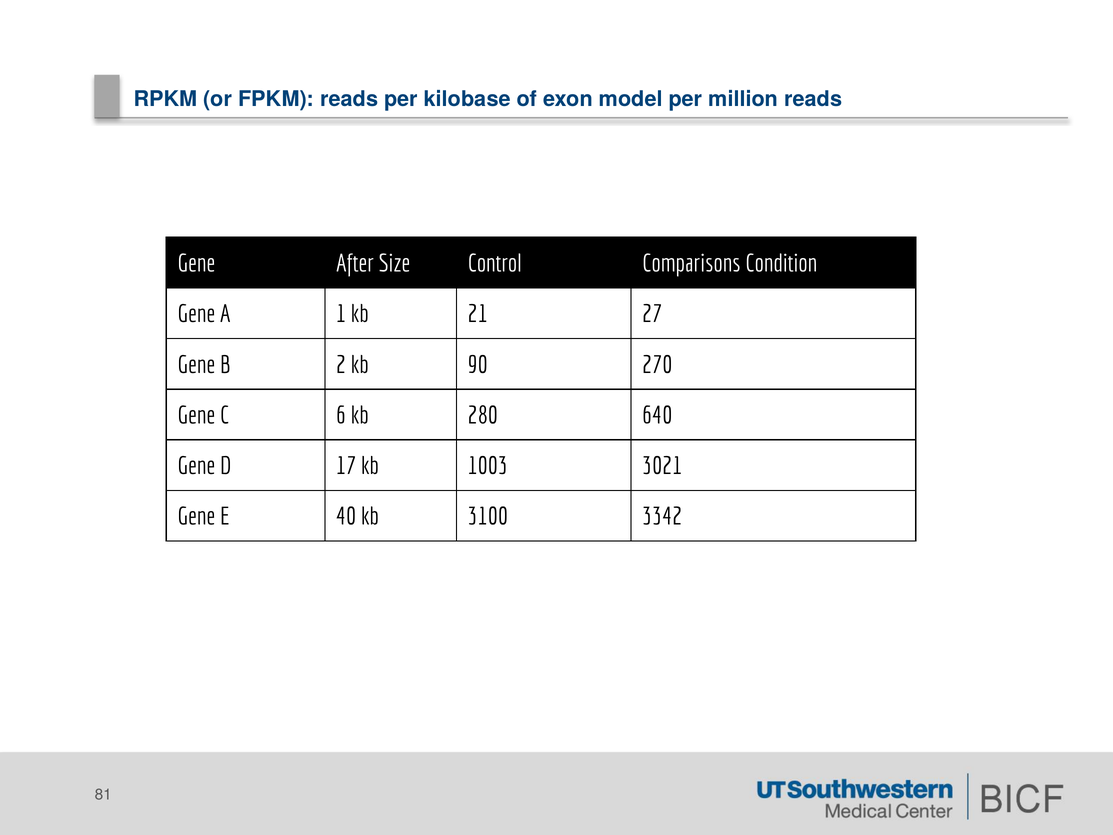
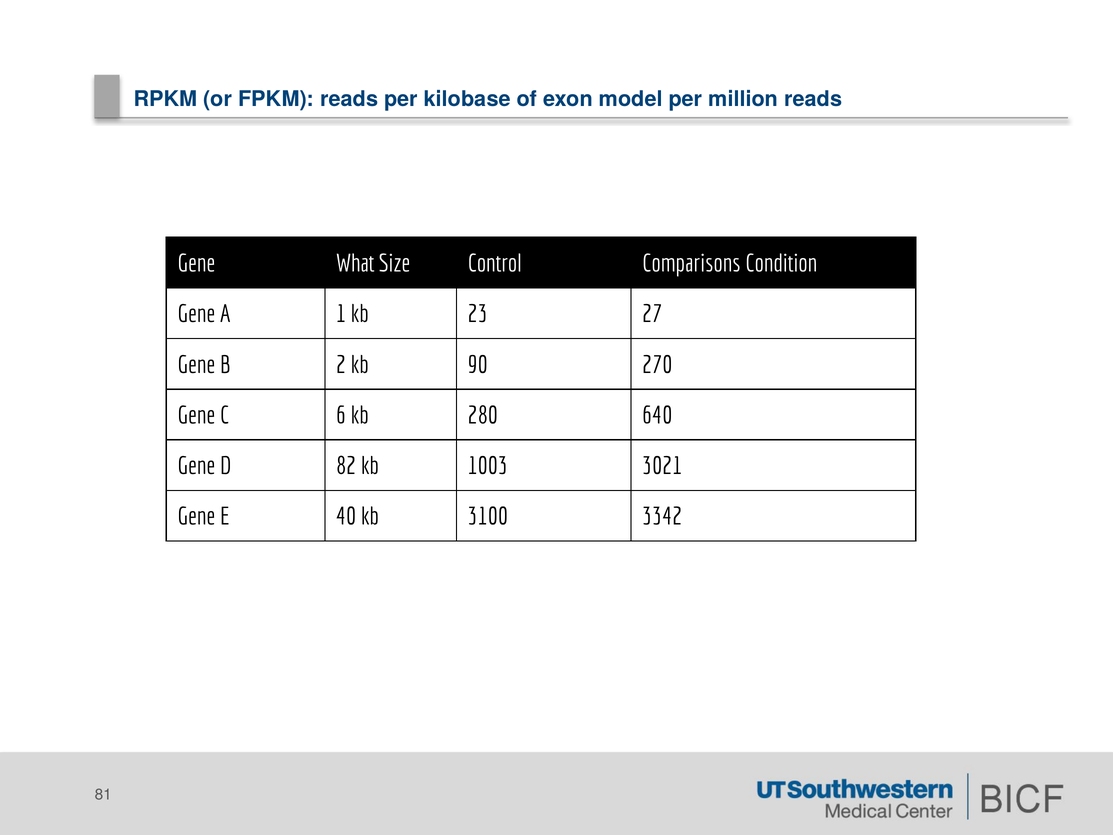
After: After -> What
21: 21 -> 23
17: 17 -> 82
